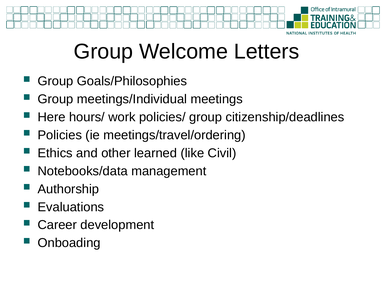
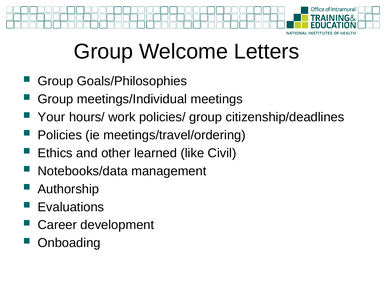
Here: Here -> Your
